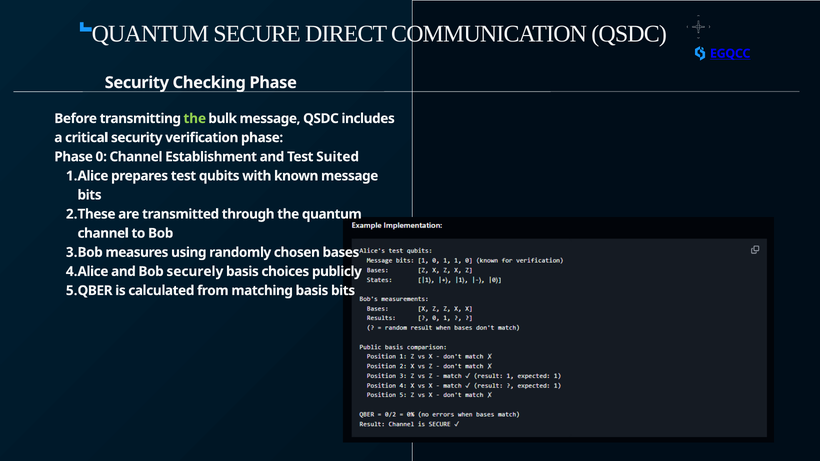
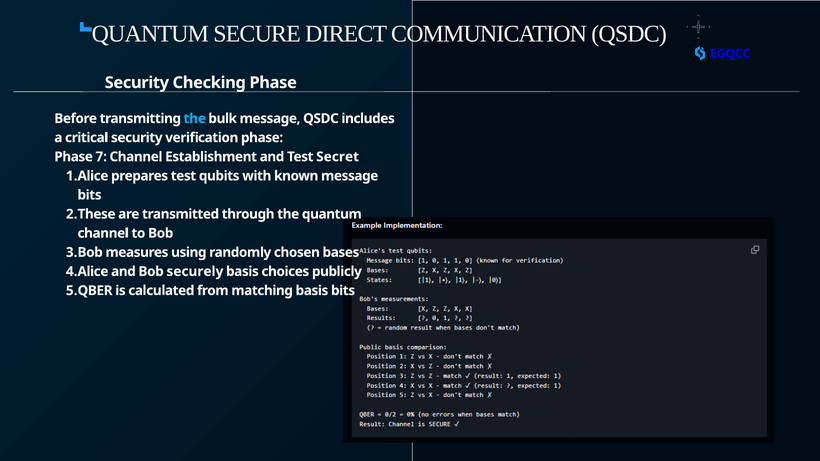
the at (195, 119) colour: light green -> light blue
0: 0 -> 7
Suited: Suited -> Secret
